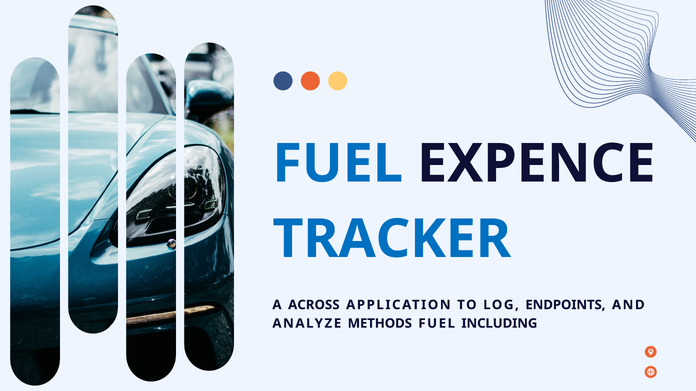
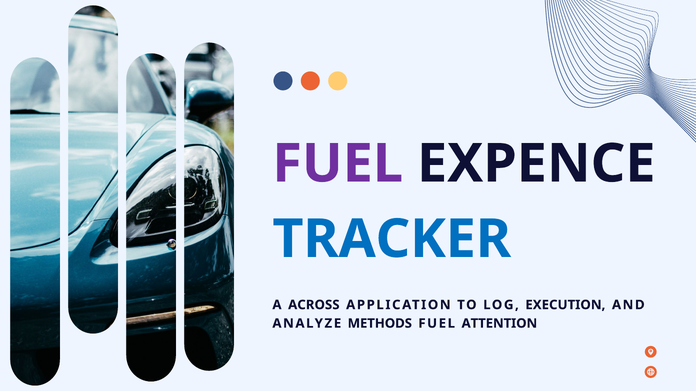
FUEL at (338, 164) colour: blue -> purple
ENDPOINTS: ENDPOINTS -> EXECUTION
INCLUDING: INCLUDING -> ATTENTION
